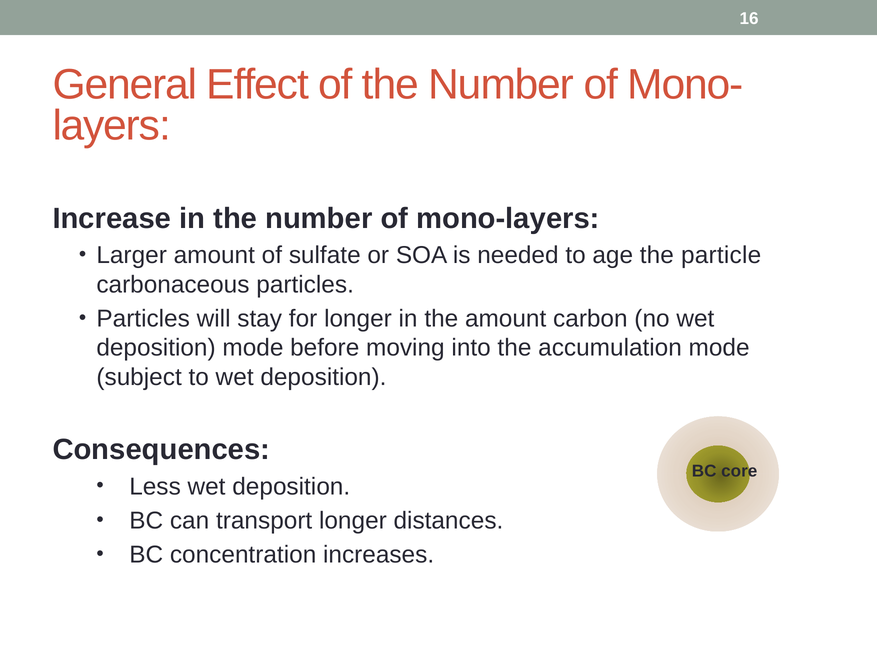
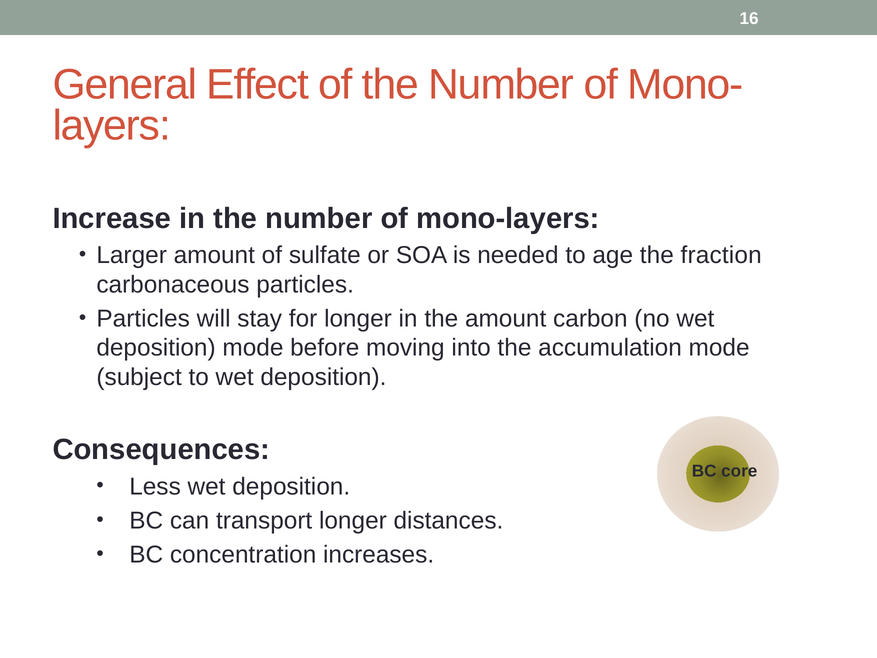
particle: particle -> fraction
